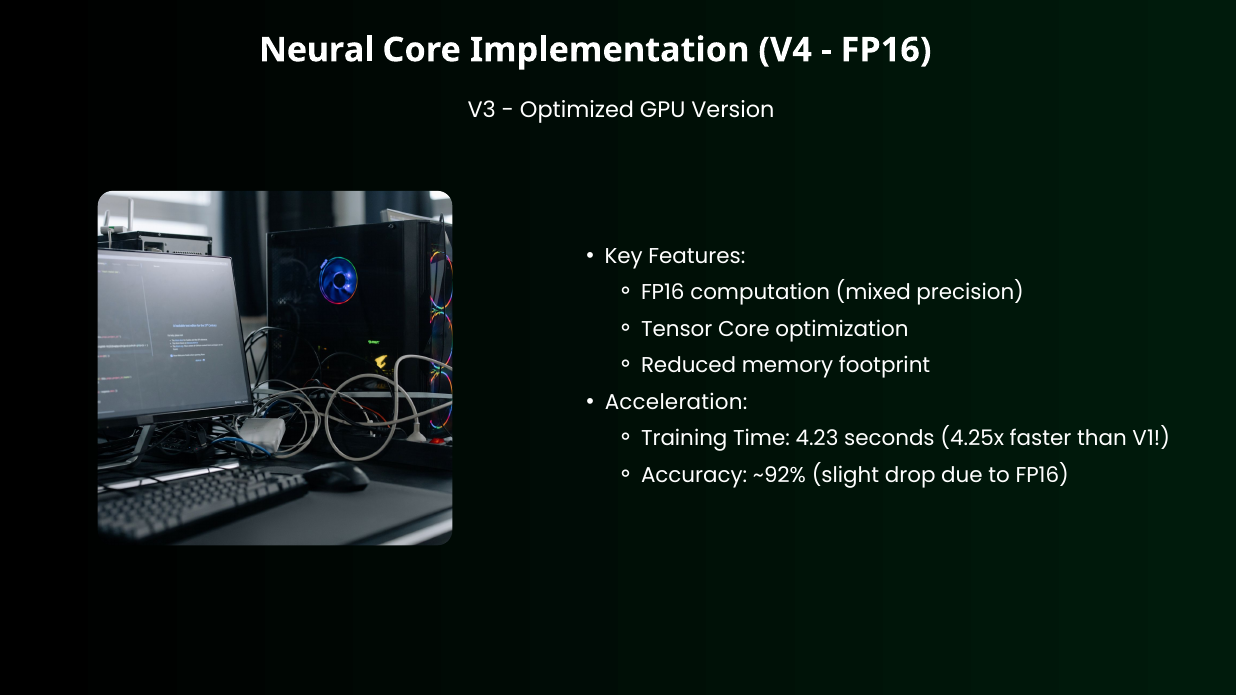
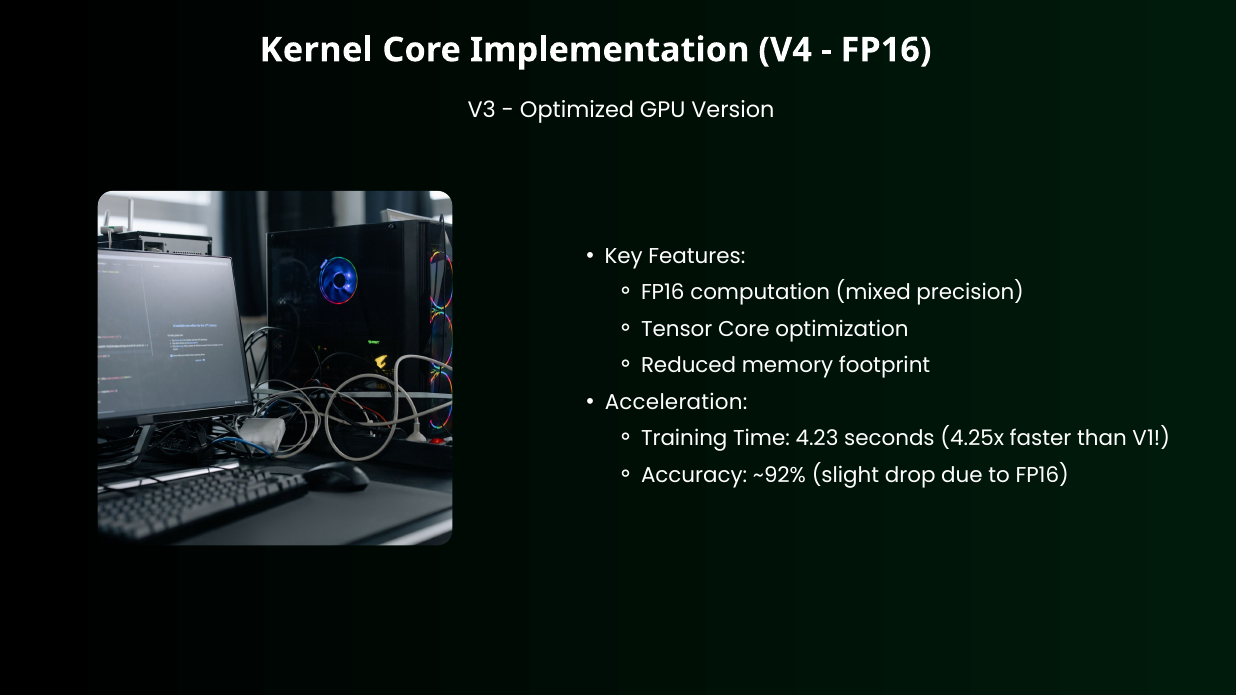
Neural: Neural -> Kernel
